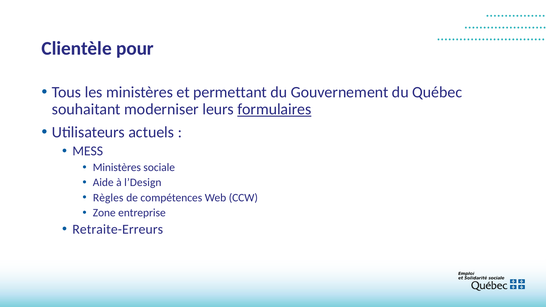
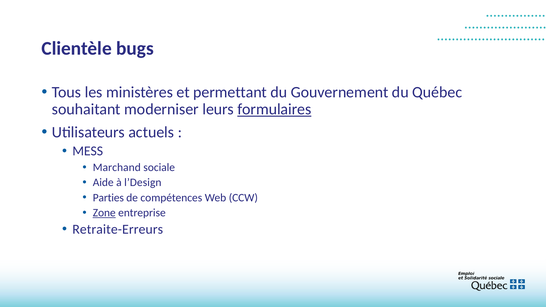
pour: pour -> bugs
Ministères at (117, 168): Ministères -> Marchand
Règles: Règles -> Parties
Zone underline: none -> present
